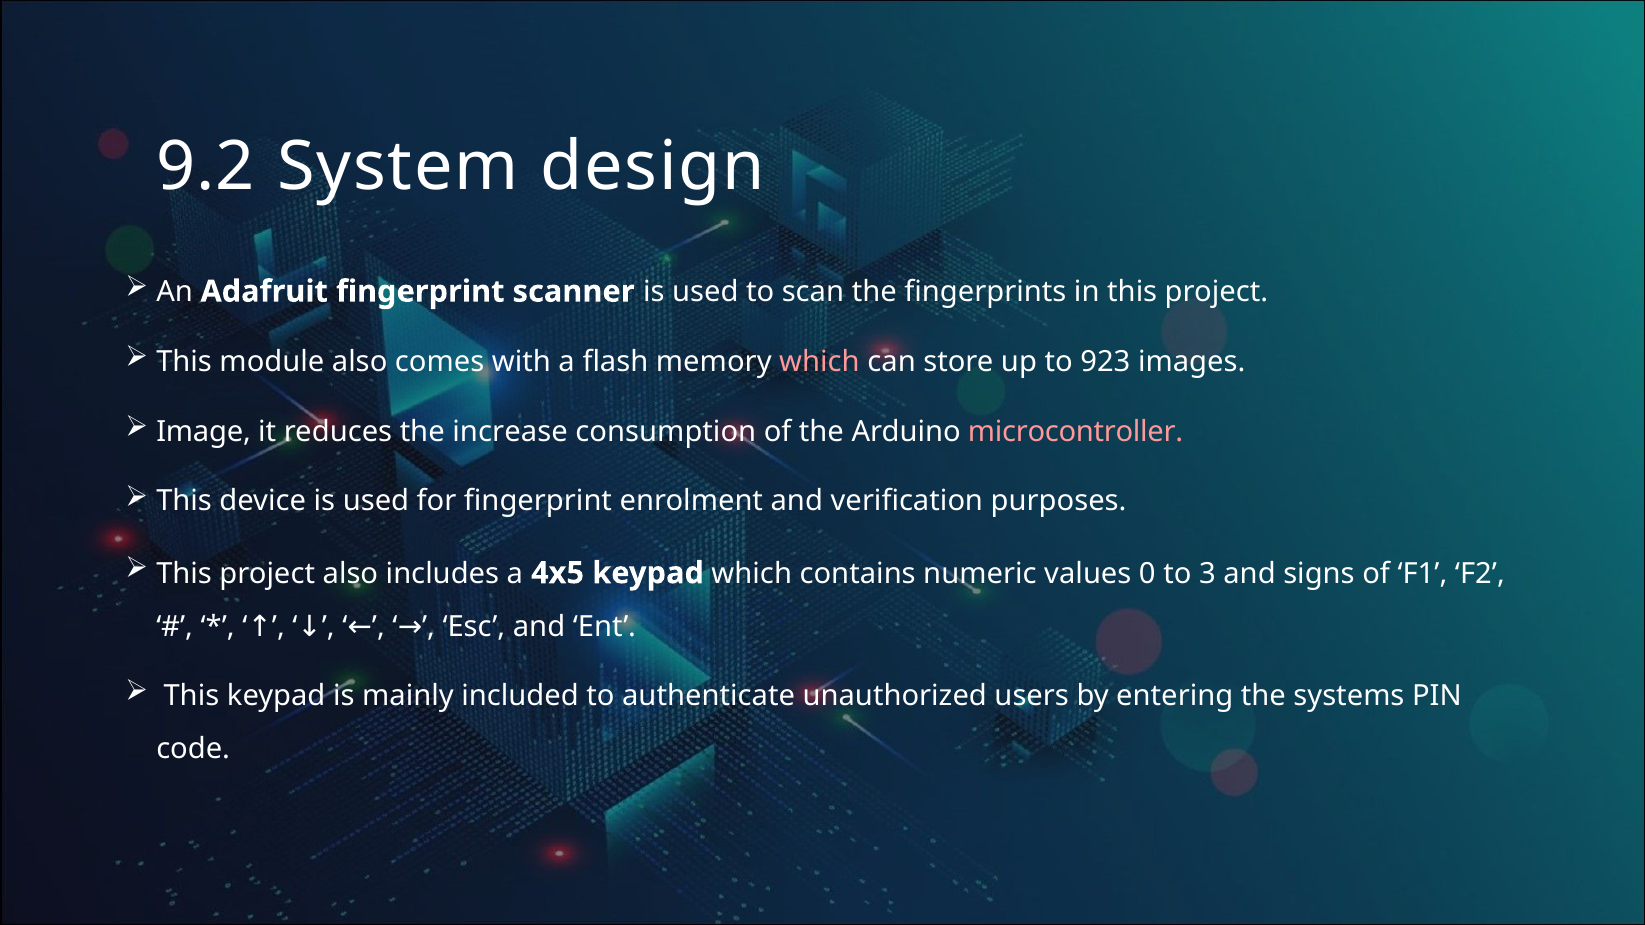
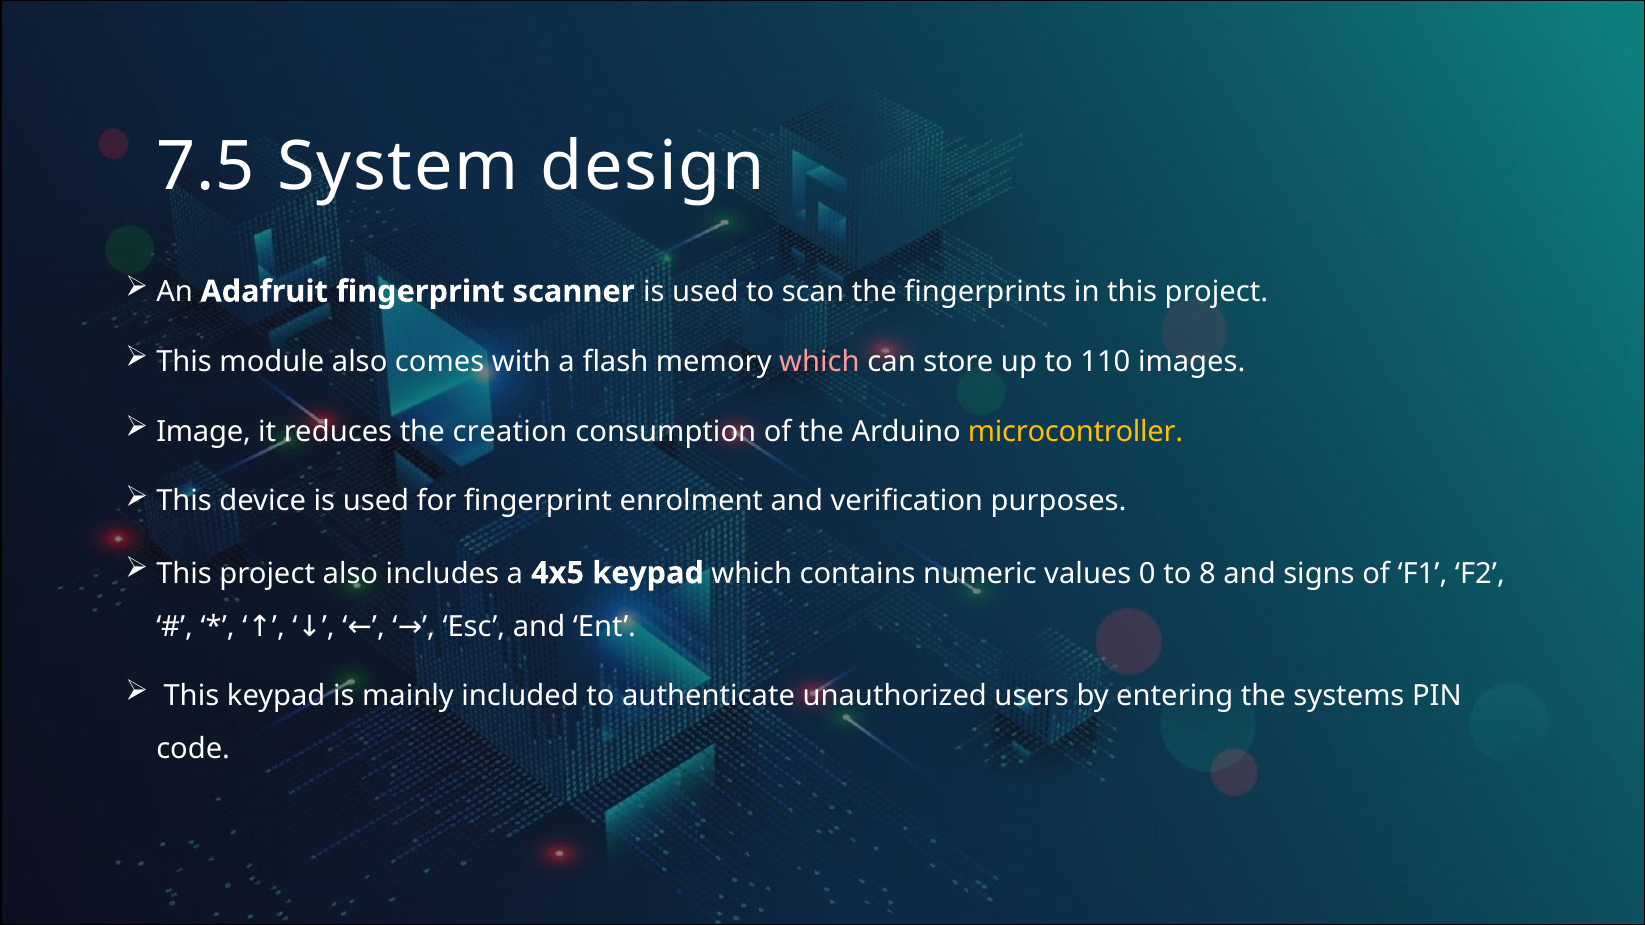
9.2: 9.2 -> 7.5
923: 923 -> 110
increase: increase -> creation
microcontroller colour: pink -> yellow
3: 3 -> 8
